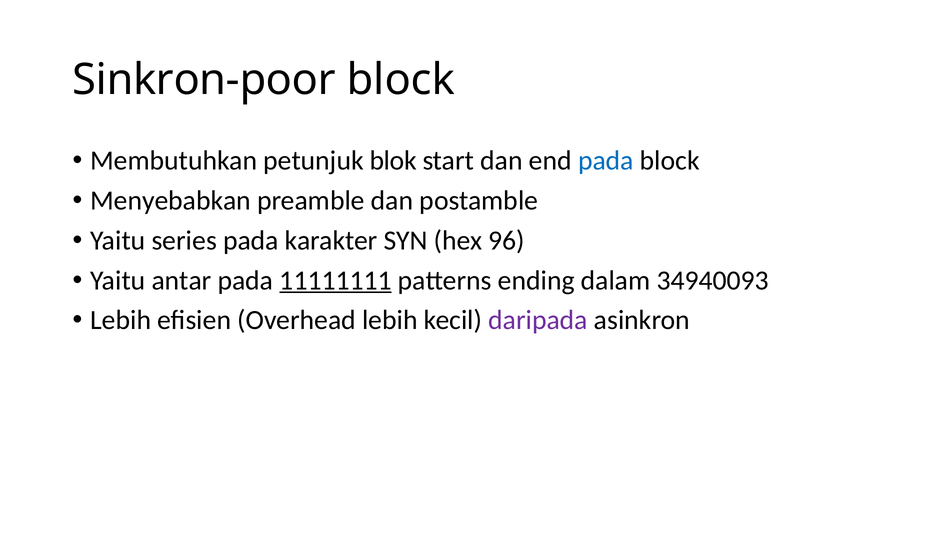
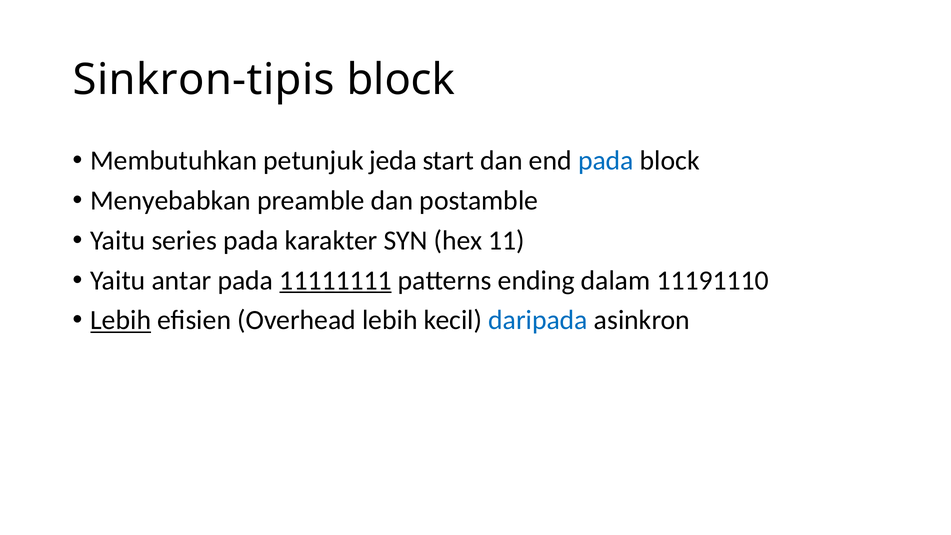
Sinkron-poor: Sinkron-poor -> Sinkron-tipis
blok: blok -> jeda
96: 96 -> 11
34940093: 34940093 -> 11191110
Lebih at (121, 320) underline: none -> present
daripada colour: purple -> blue
